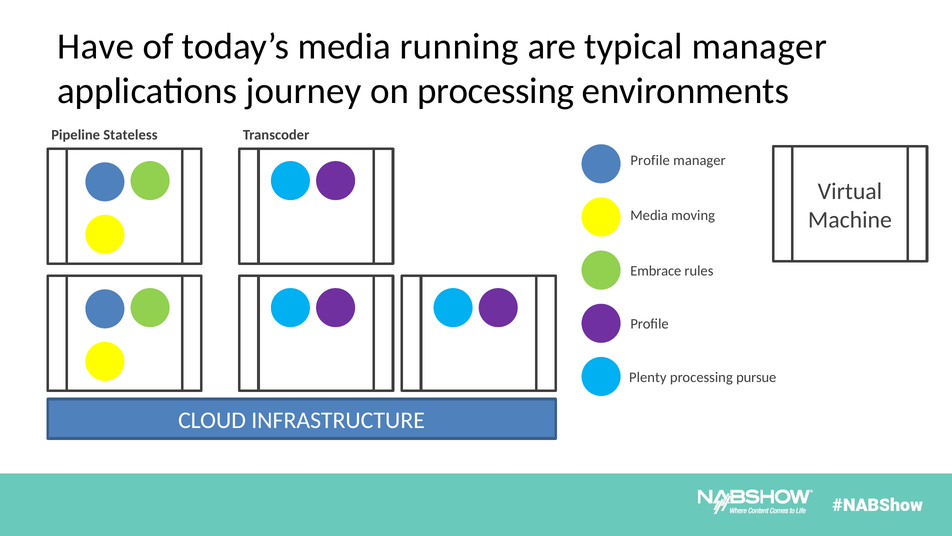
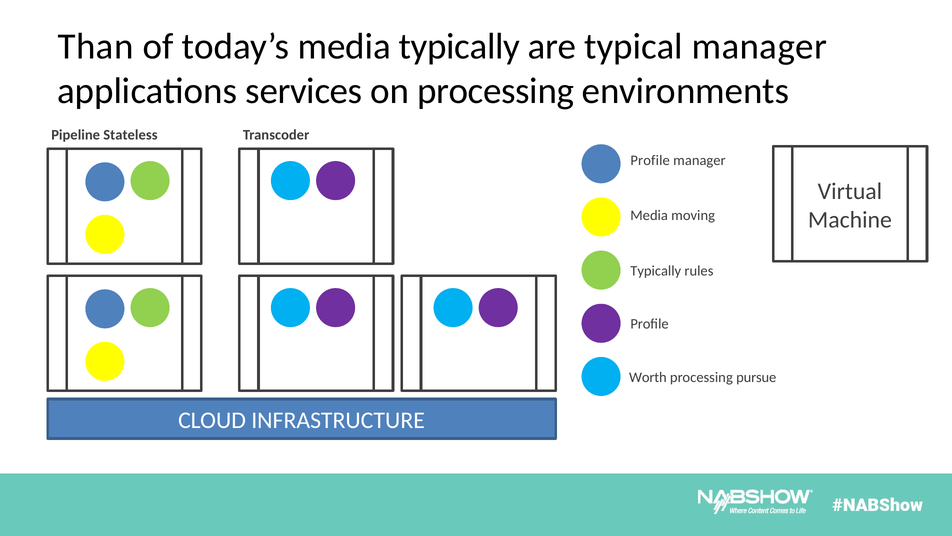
Have: Have -> Than
media running: running -> typically
journey: journey -> services
Embrace at (656, 271): Embrace -> Typically
Plenty: Plenty -> Worth
